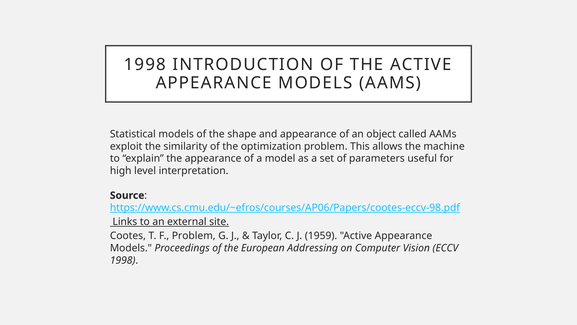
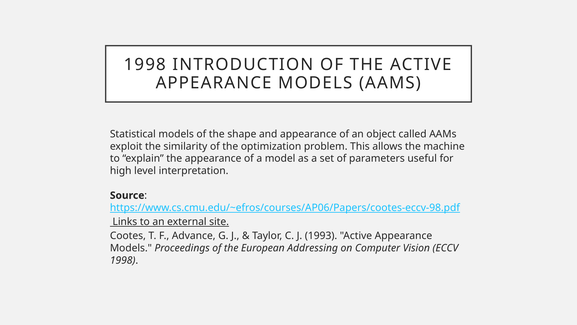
F Problem: Problem -> Advance
1959: 1959 -> 1993
